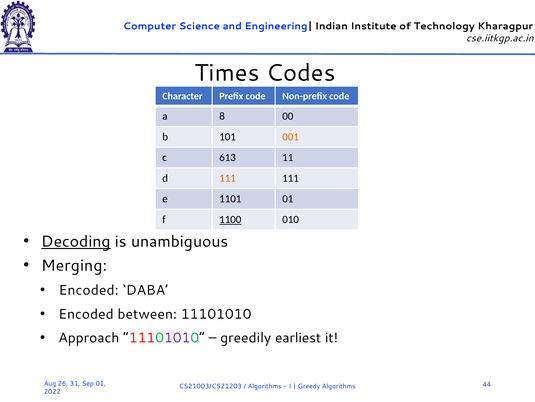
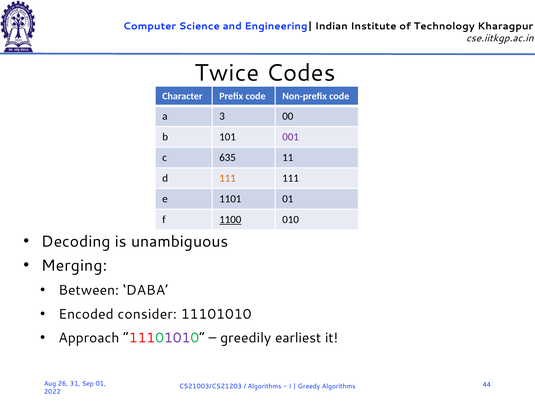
Times: Times -> Twice
8: 8 -> 3
001 colour: orange -> purple
613: 613 -> 635
Decoding underline: present -> none
Encoded at (89, 290): Encoded -> Between
between: between -> consider
